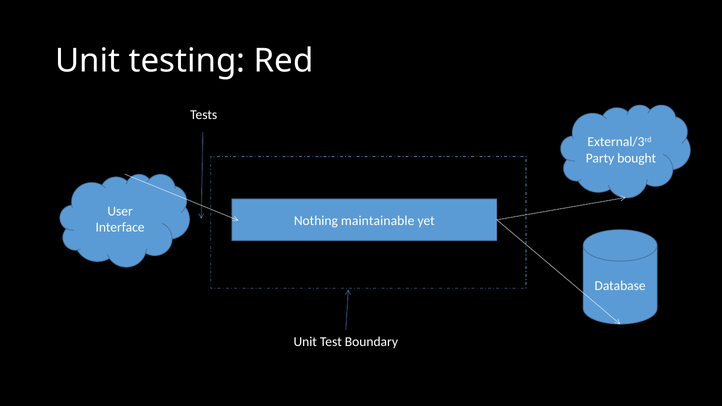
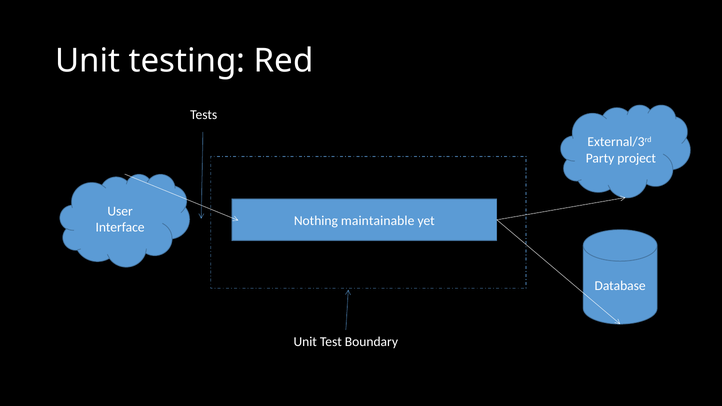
bought: bought -> project
